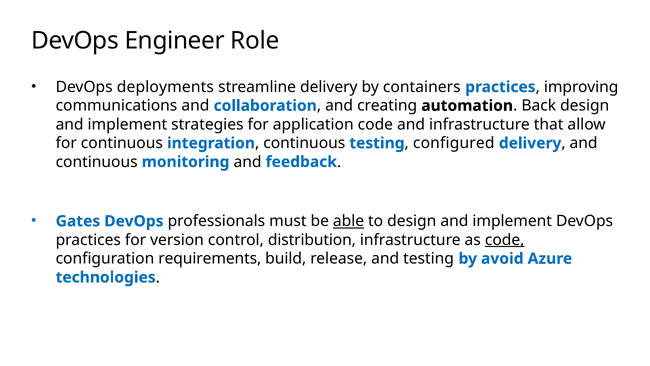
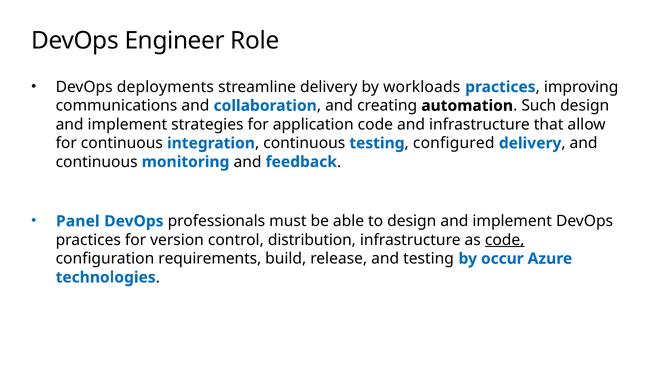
containers: containers -> workloads
Back: Back -> Such
Gates: Gates -> Panel
able underline: present -> none
avoid: avoid -> occur
